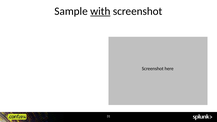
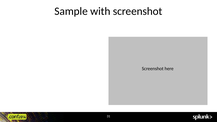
with underline: present -> none
